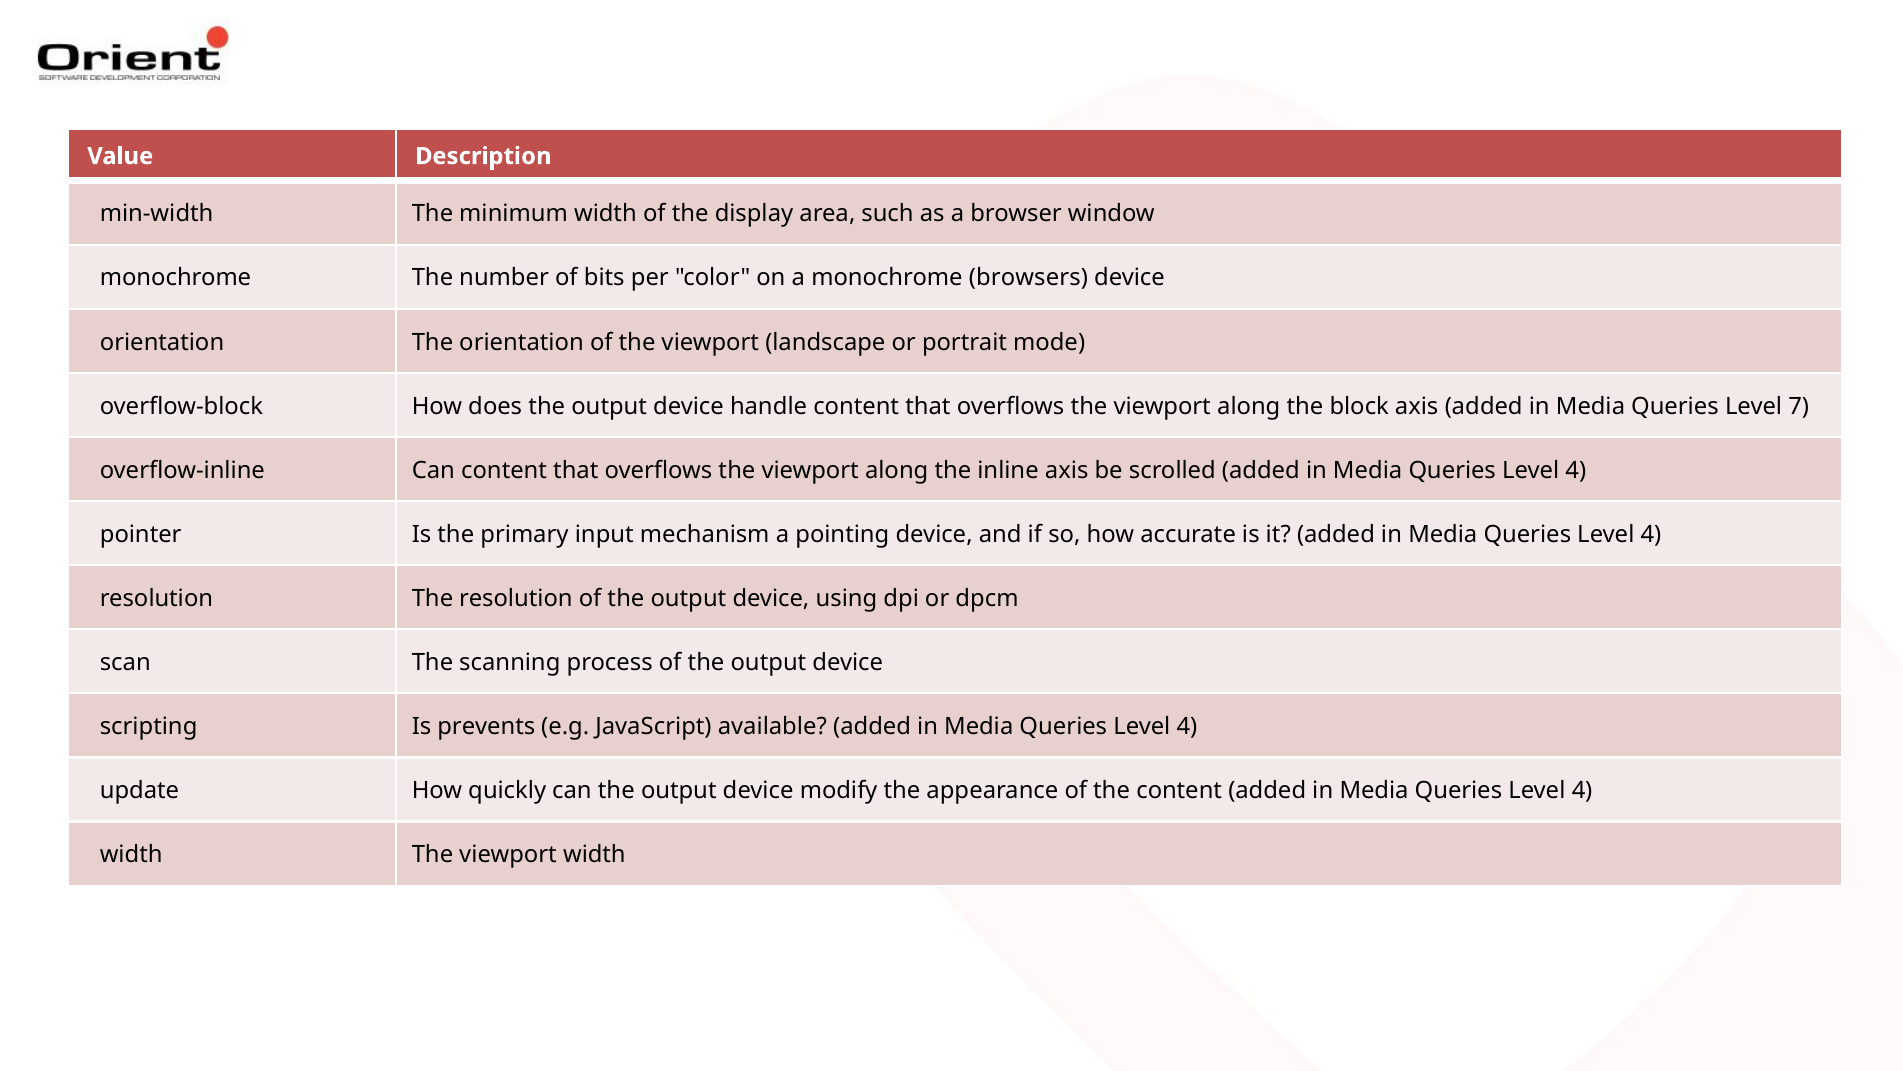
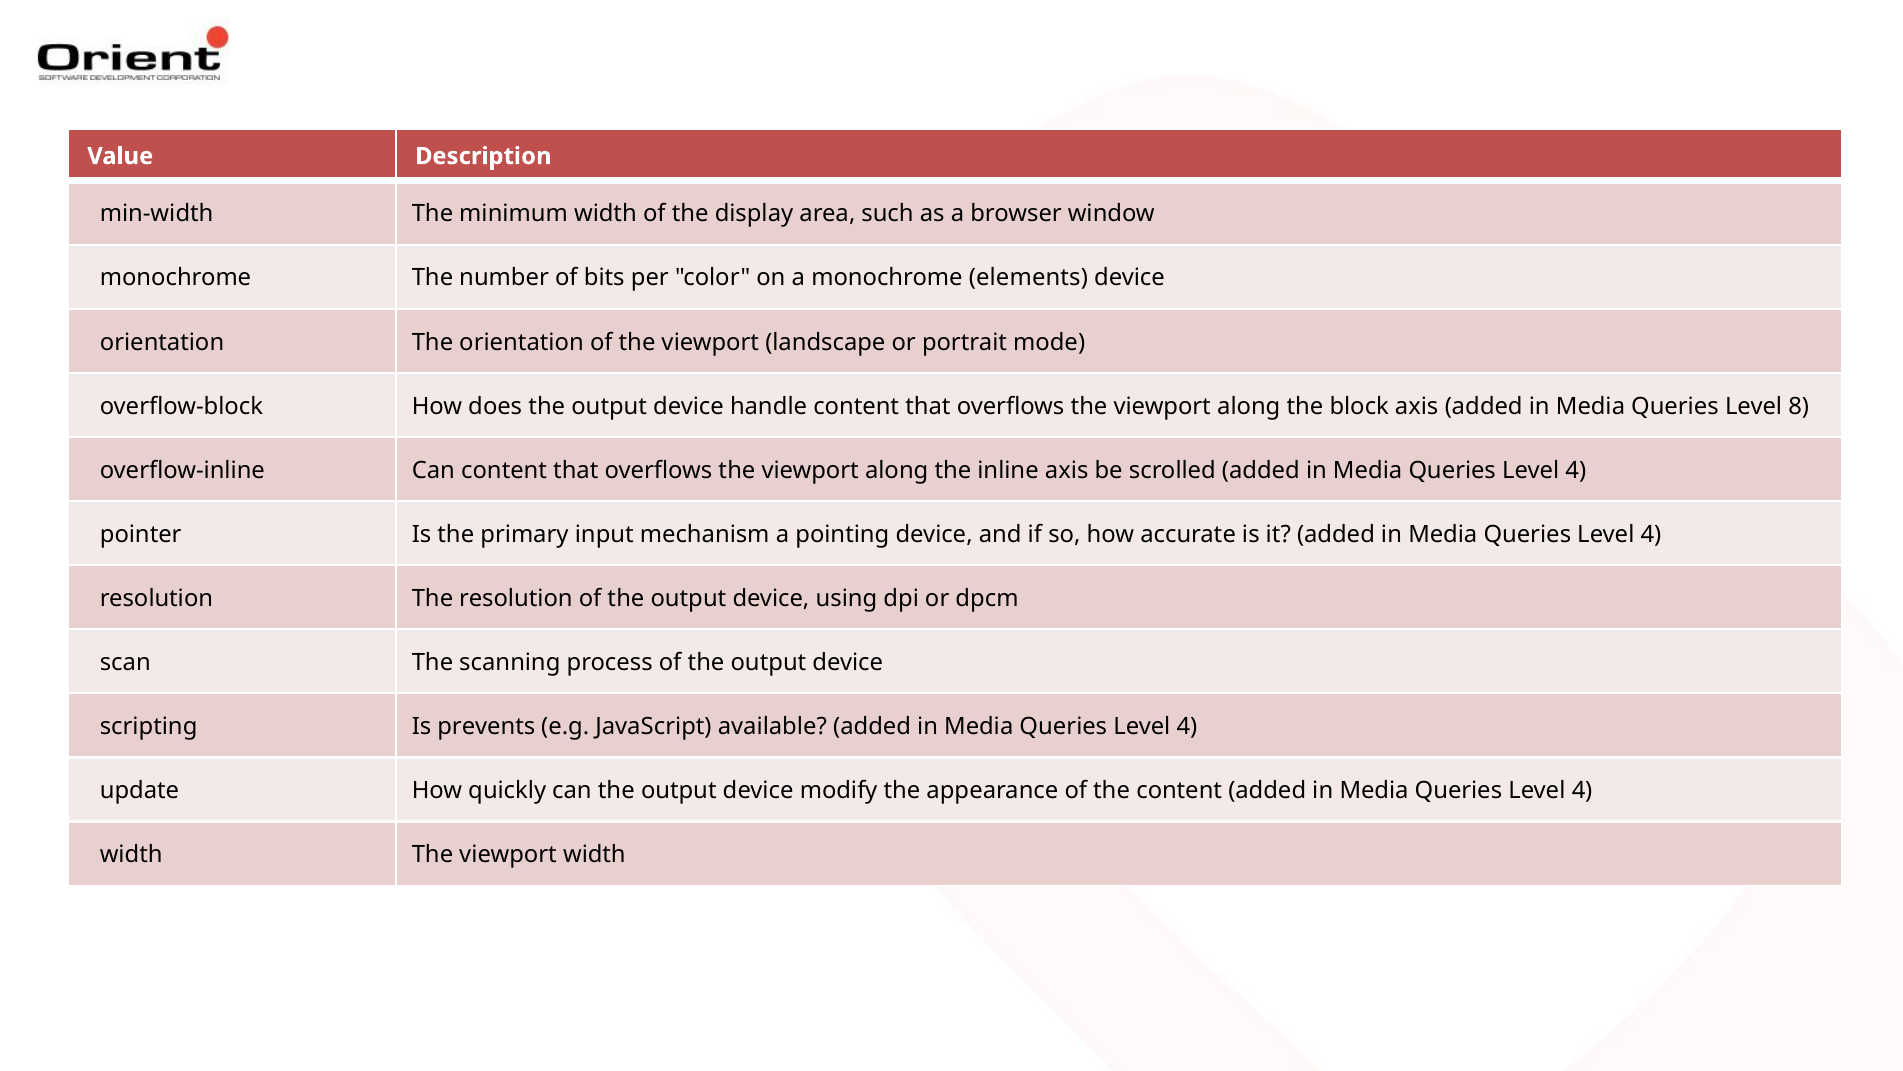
browsers: browsers -> elements
7: 7 -> 8
